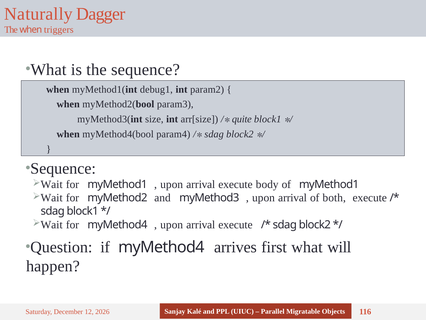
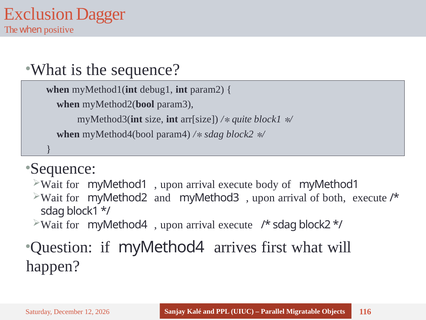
Naturally: Naturally -> Exclusion
triggers: triggers -> positive
